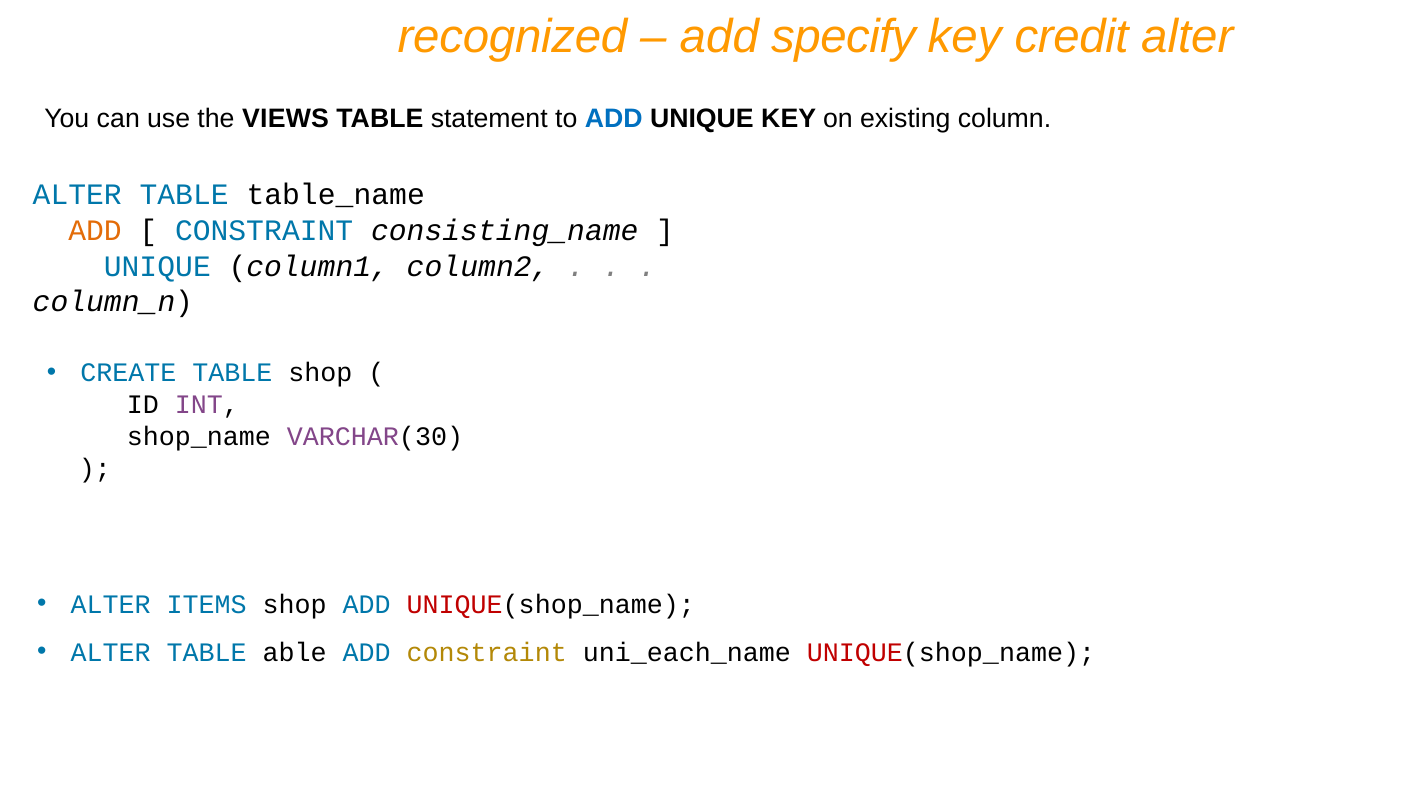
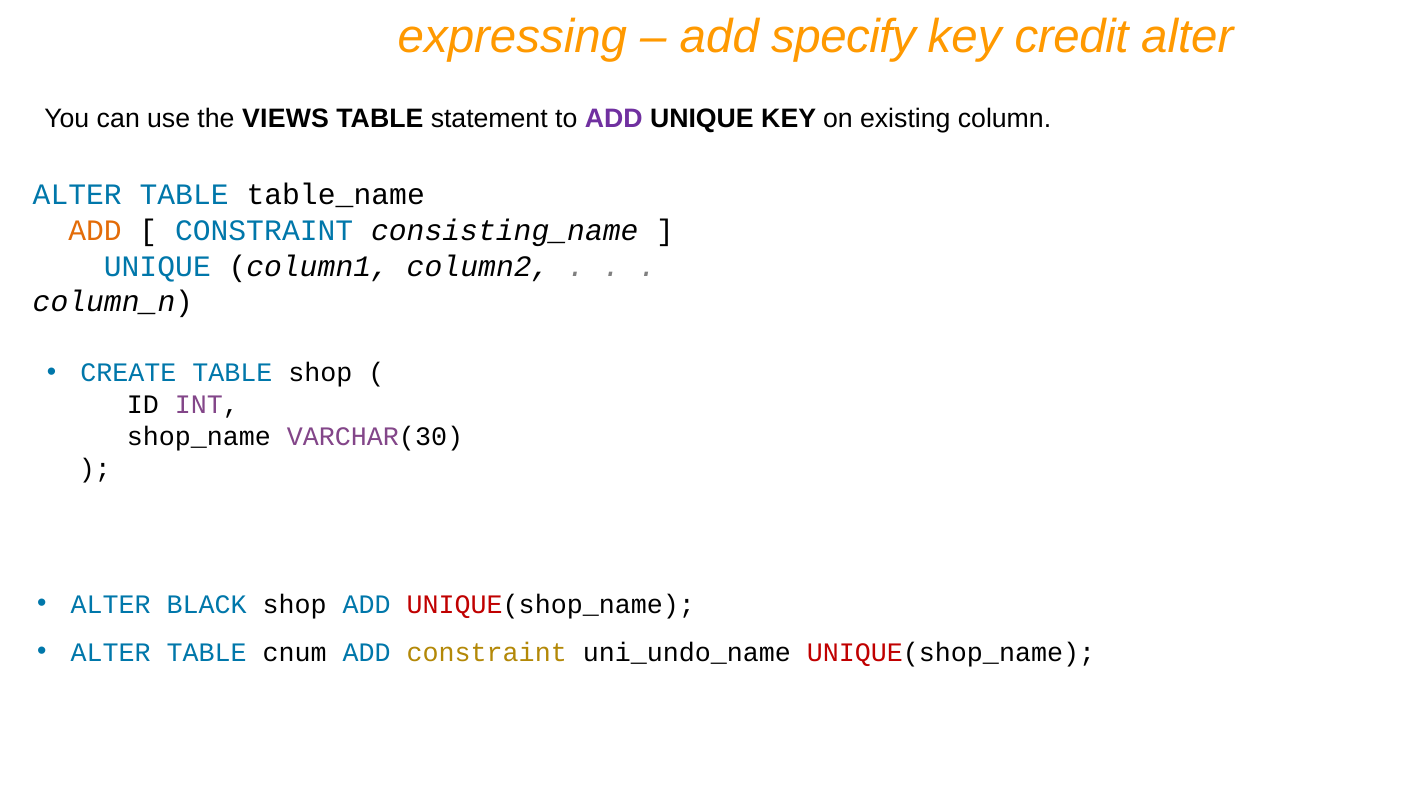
recognized: recognized -> expressing
ADD at (614, 119) colour: blue -> purple
ITEMS: ITEMS -> BLACK
able: able -> cnum
uni_each_name: uni_each_name -> uni_undo_name
